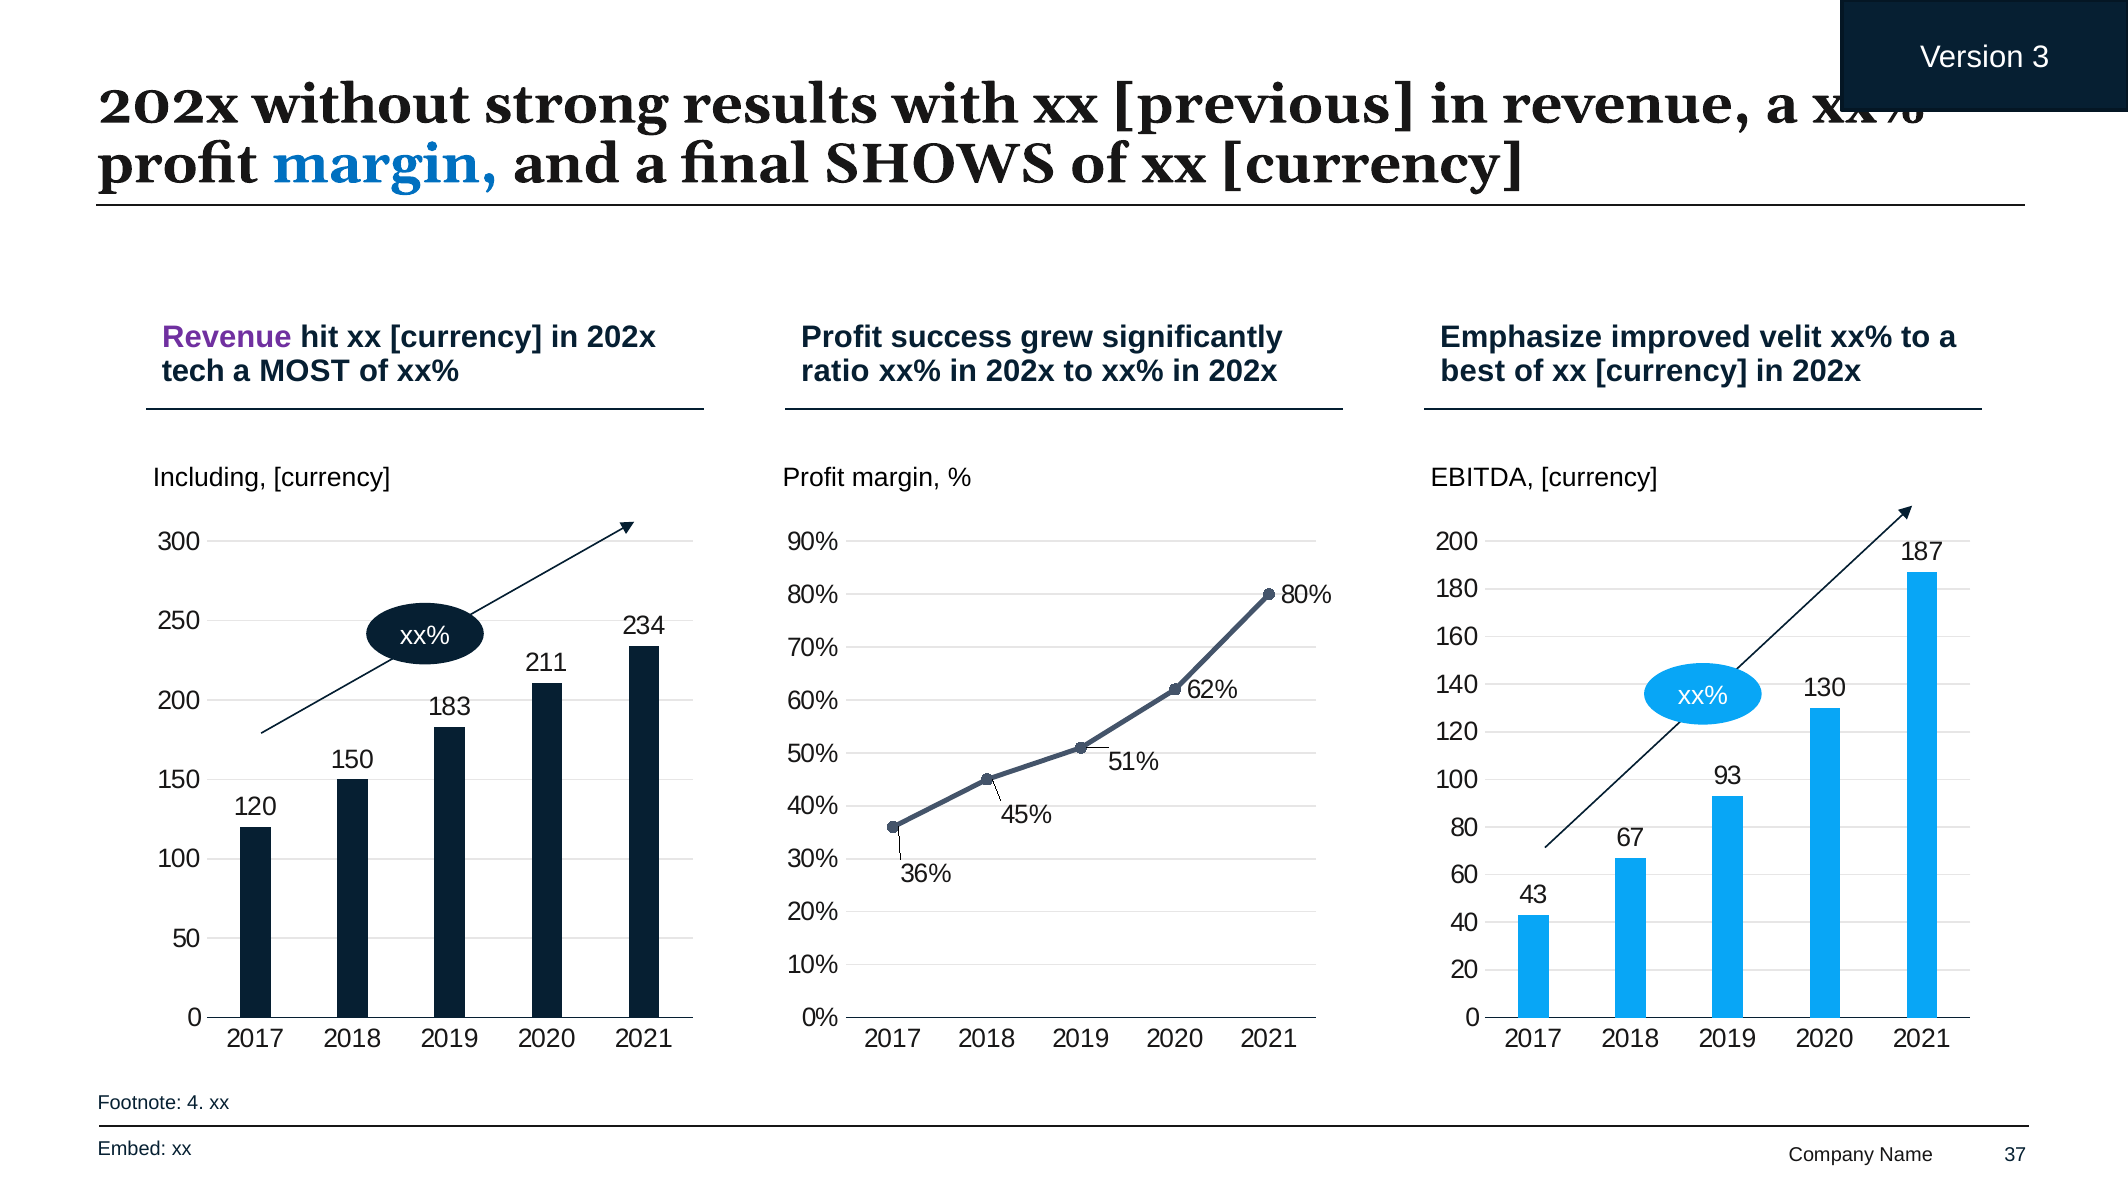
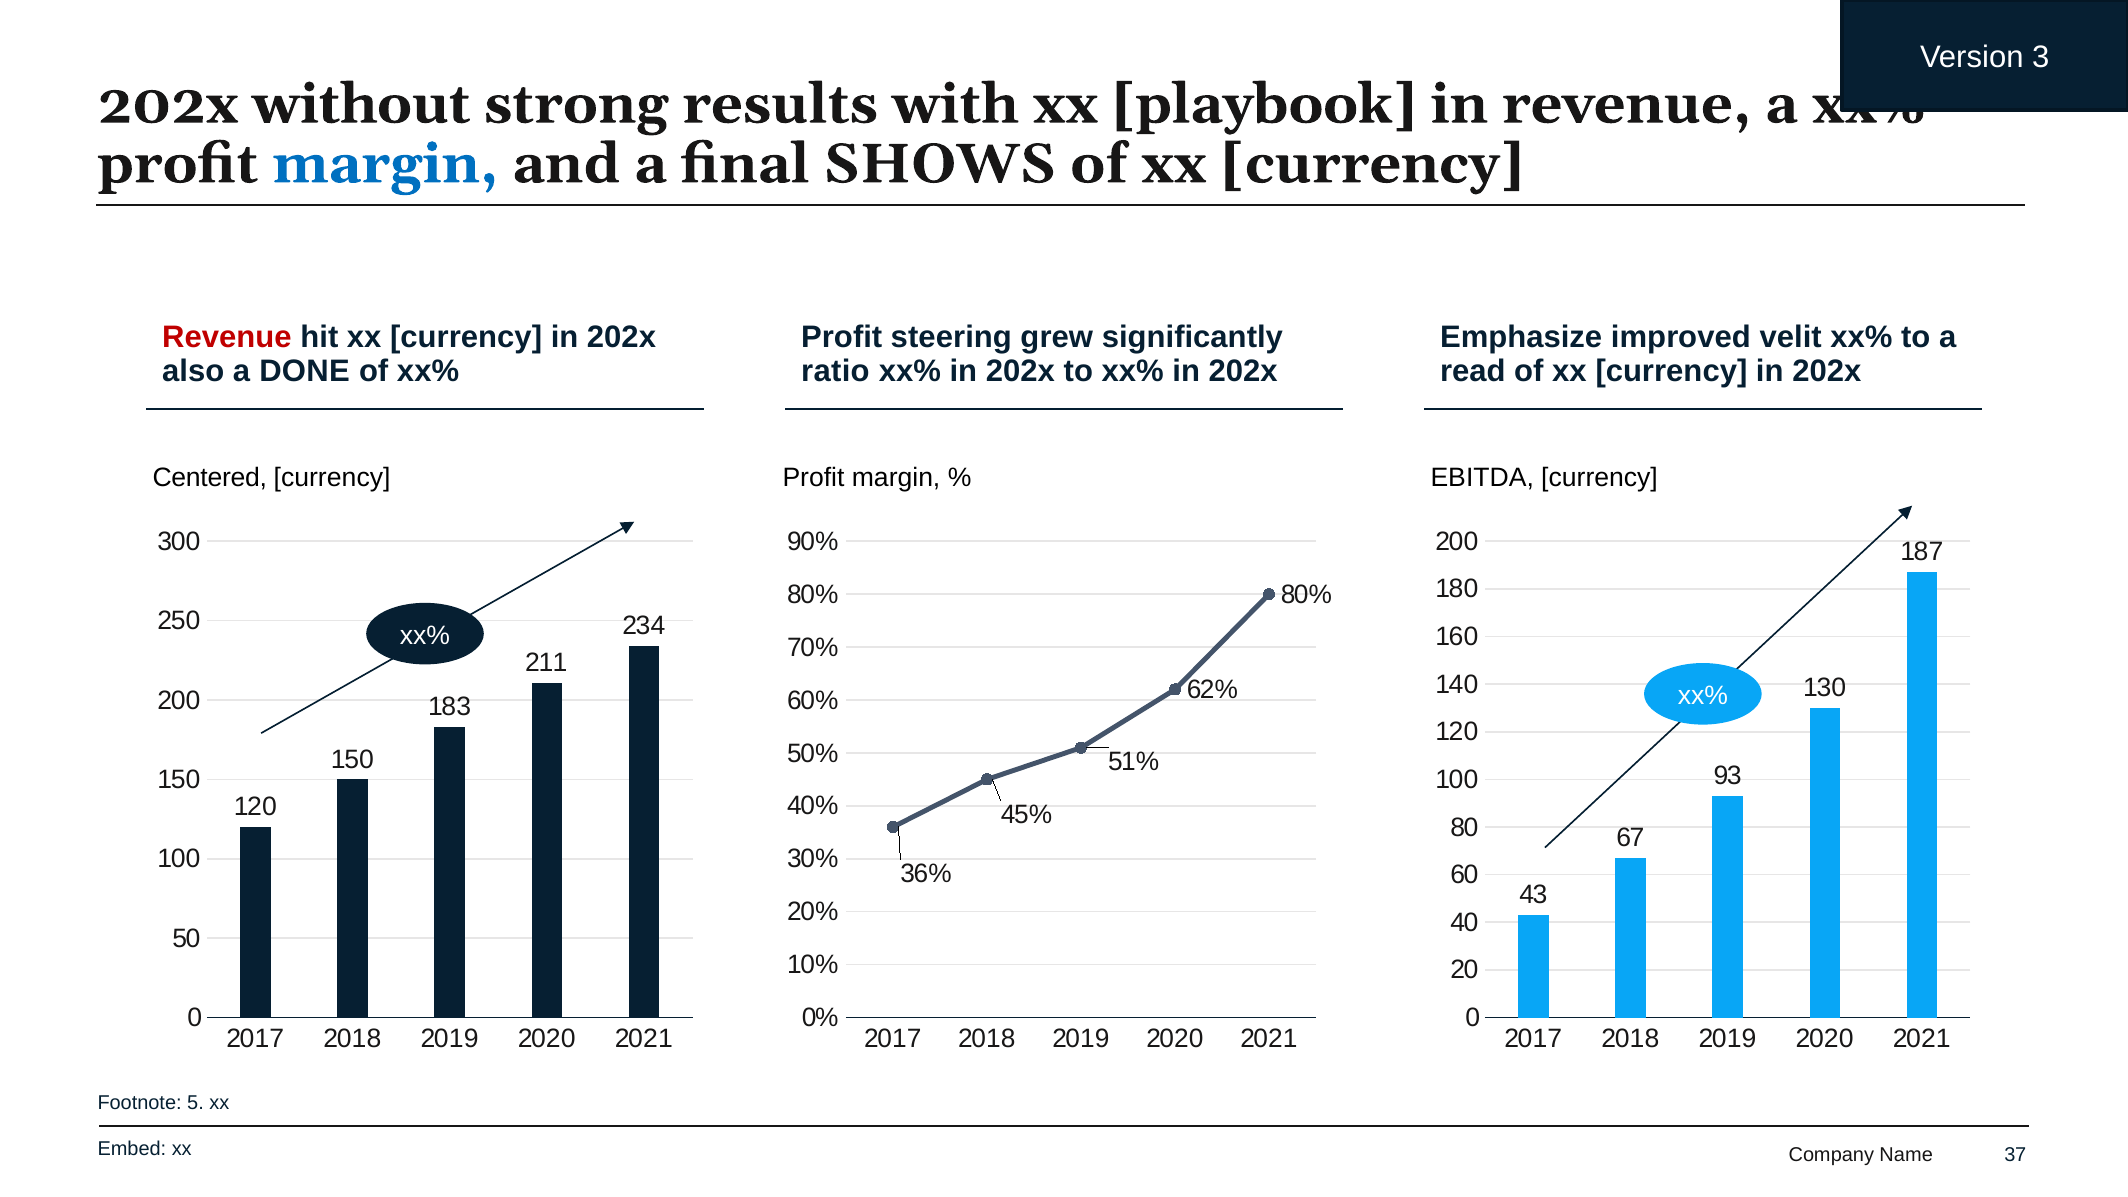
previous: previous -> playbook
Revenue at (227, 337) colour: purple -> red
success: success -> steering
tech: tech -> also
MOST: MOST -> DONE
best: best -> read
Including: Including -> Centered
4: 4 -> 5
